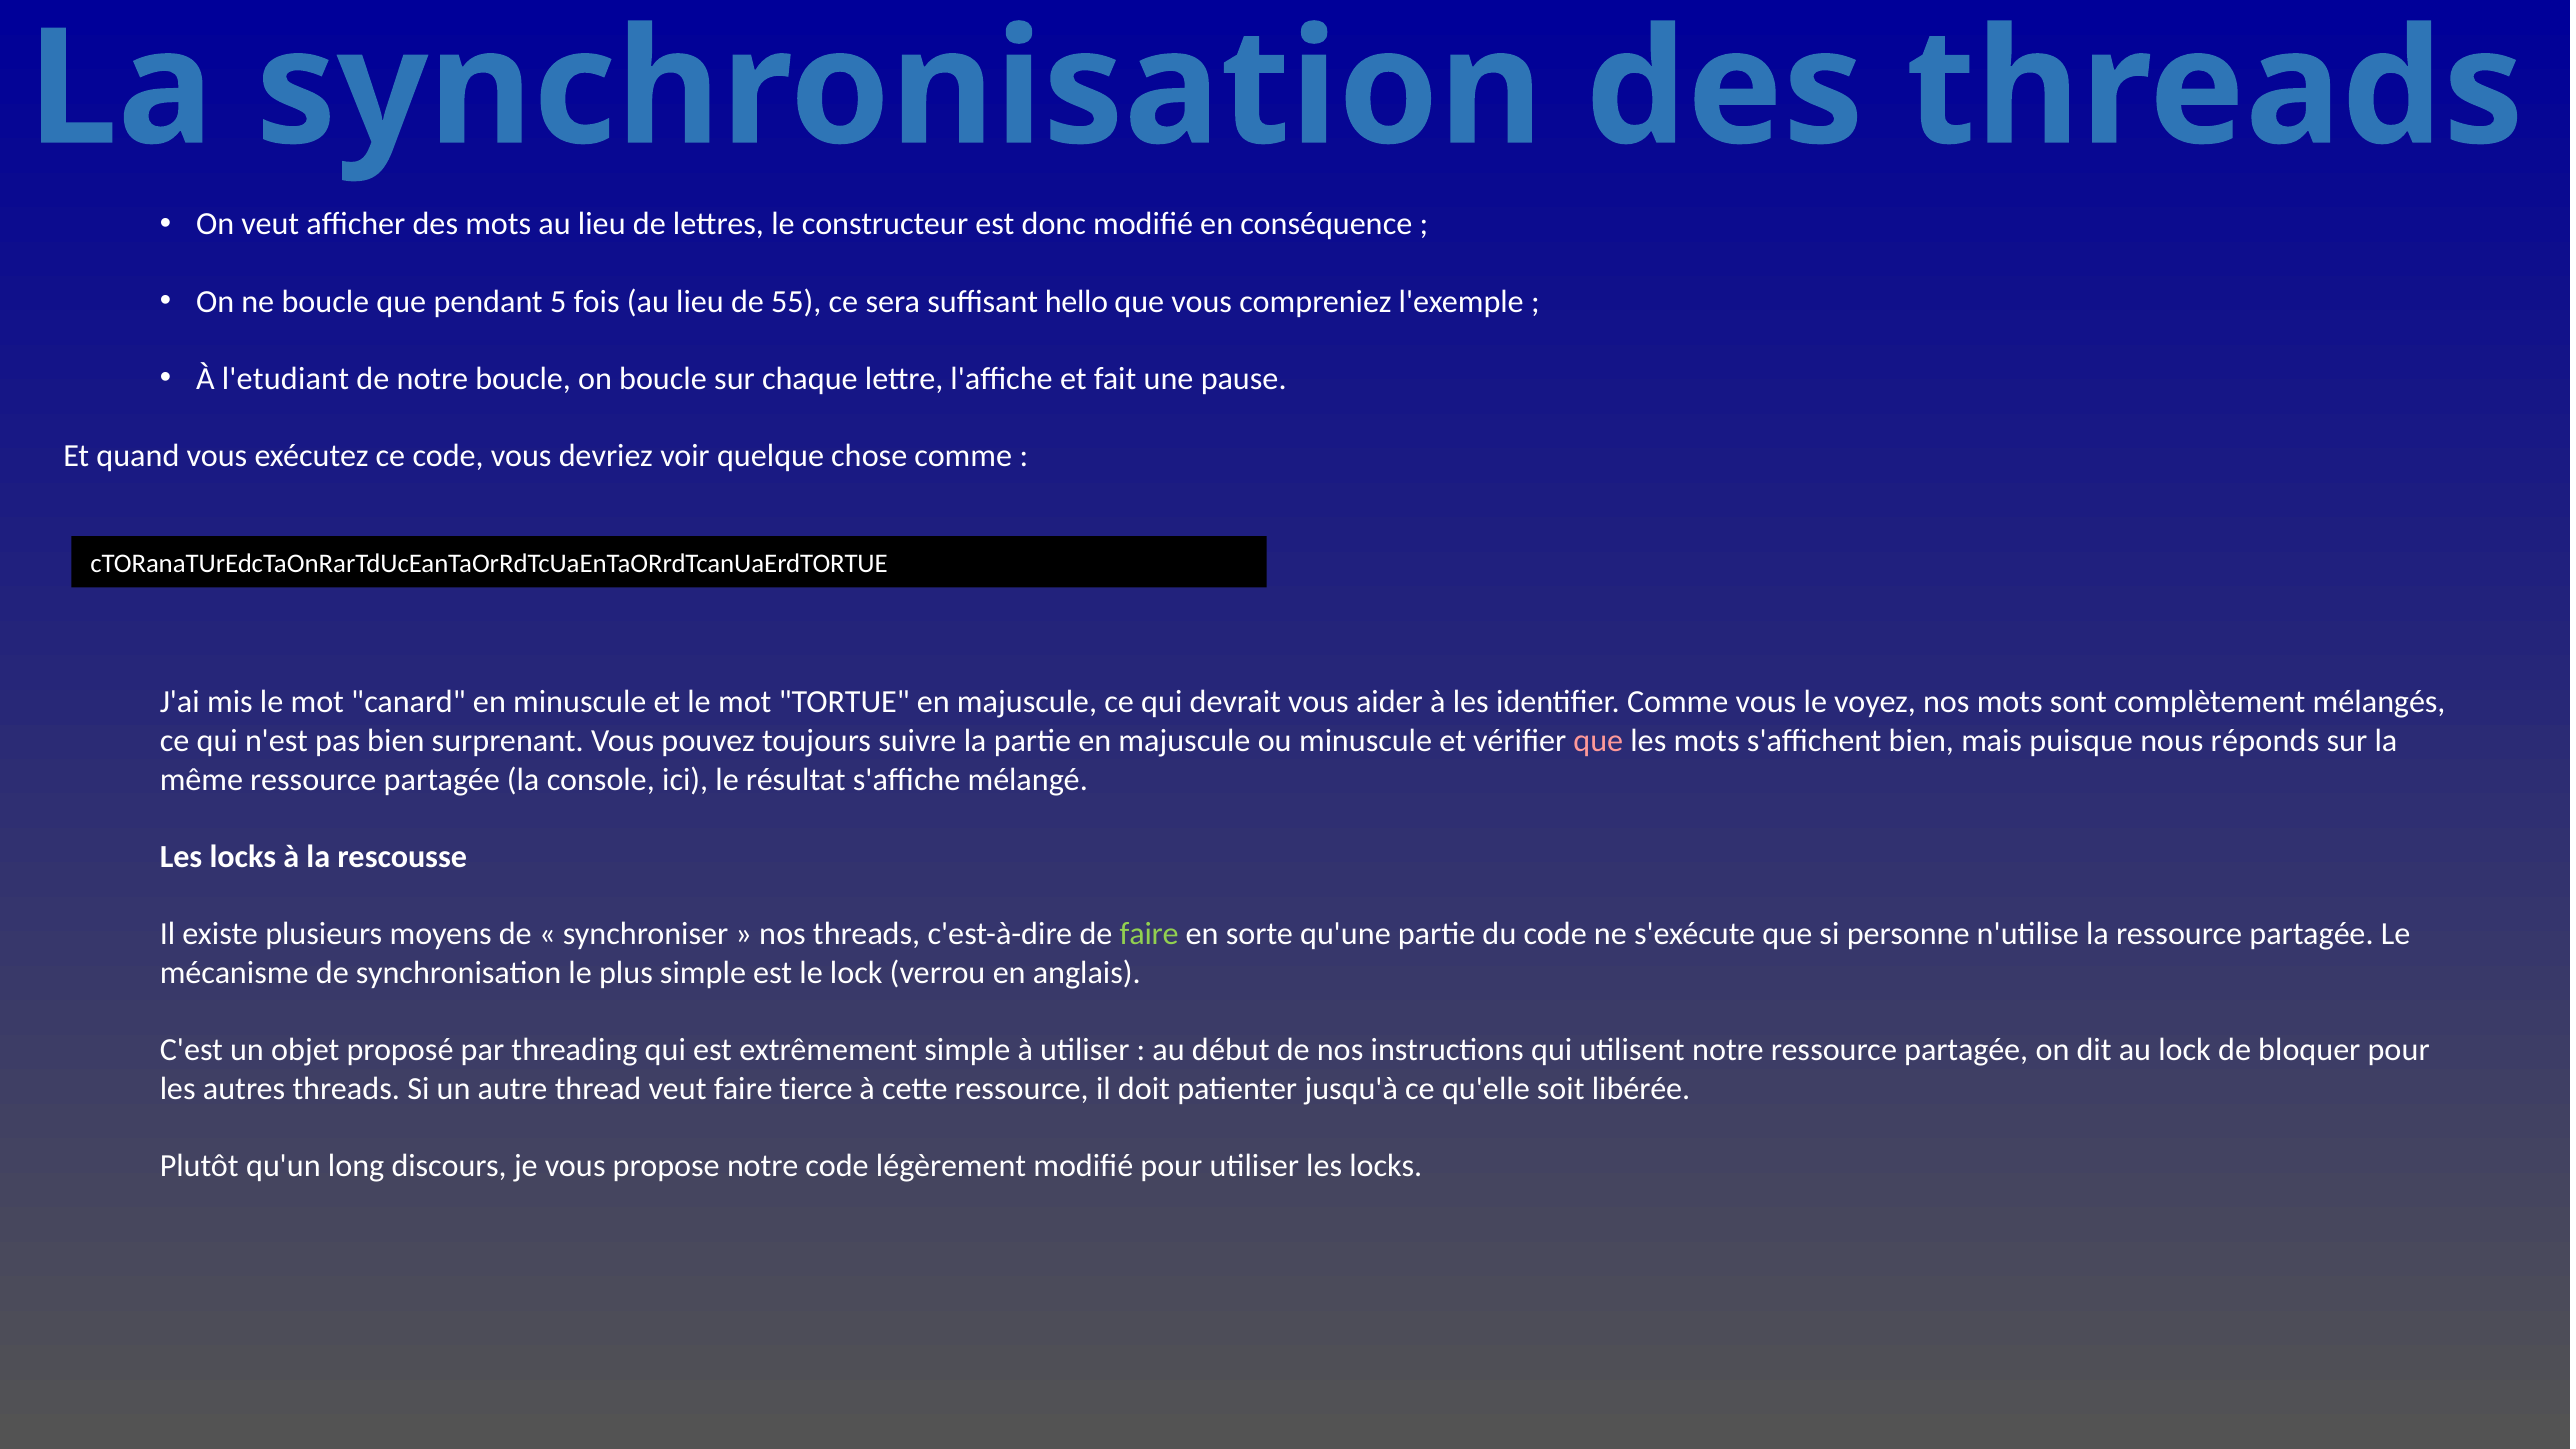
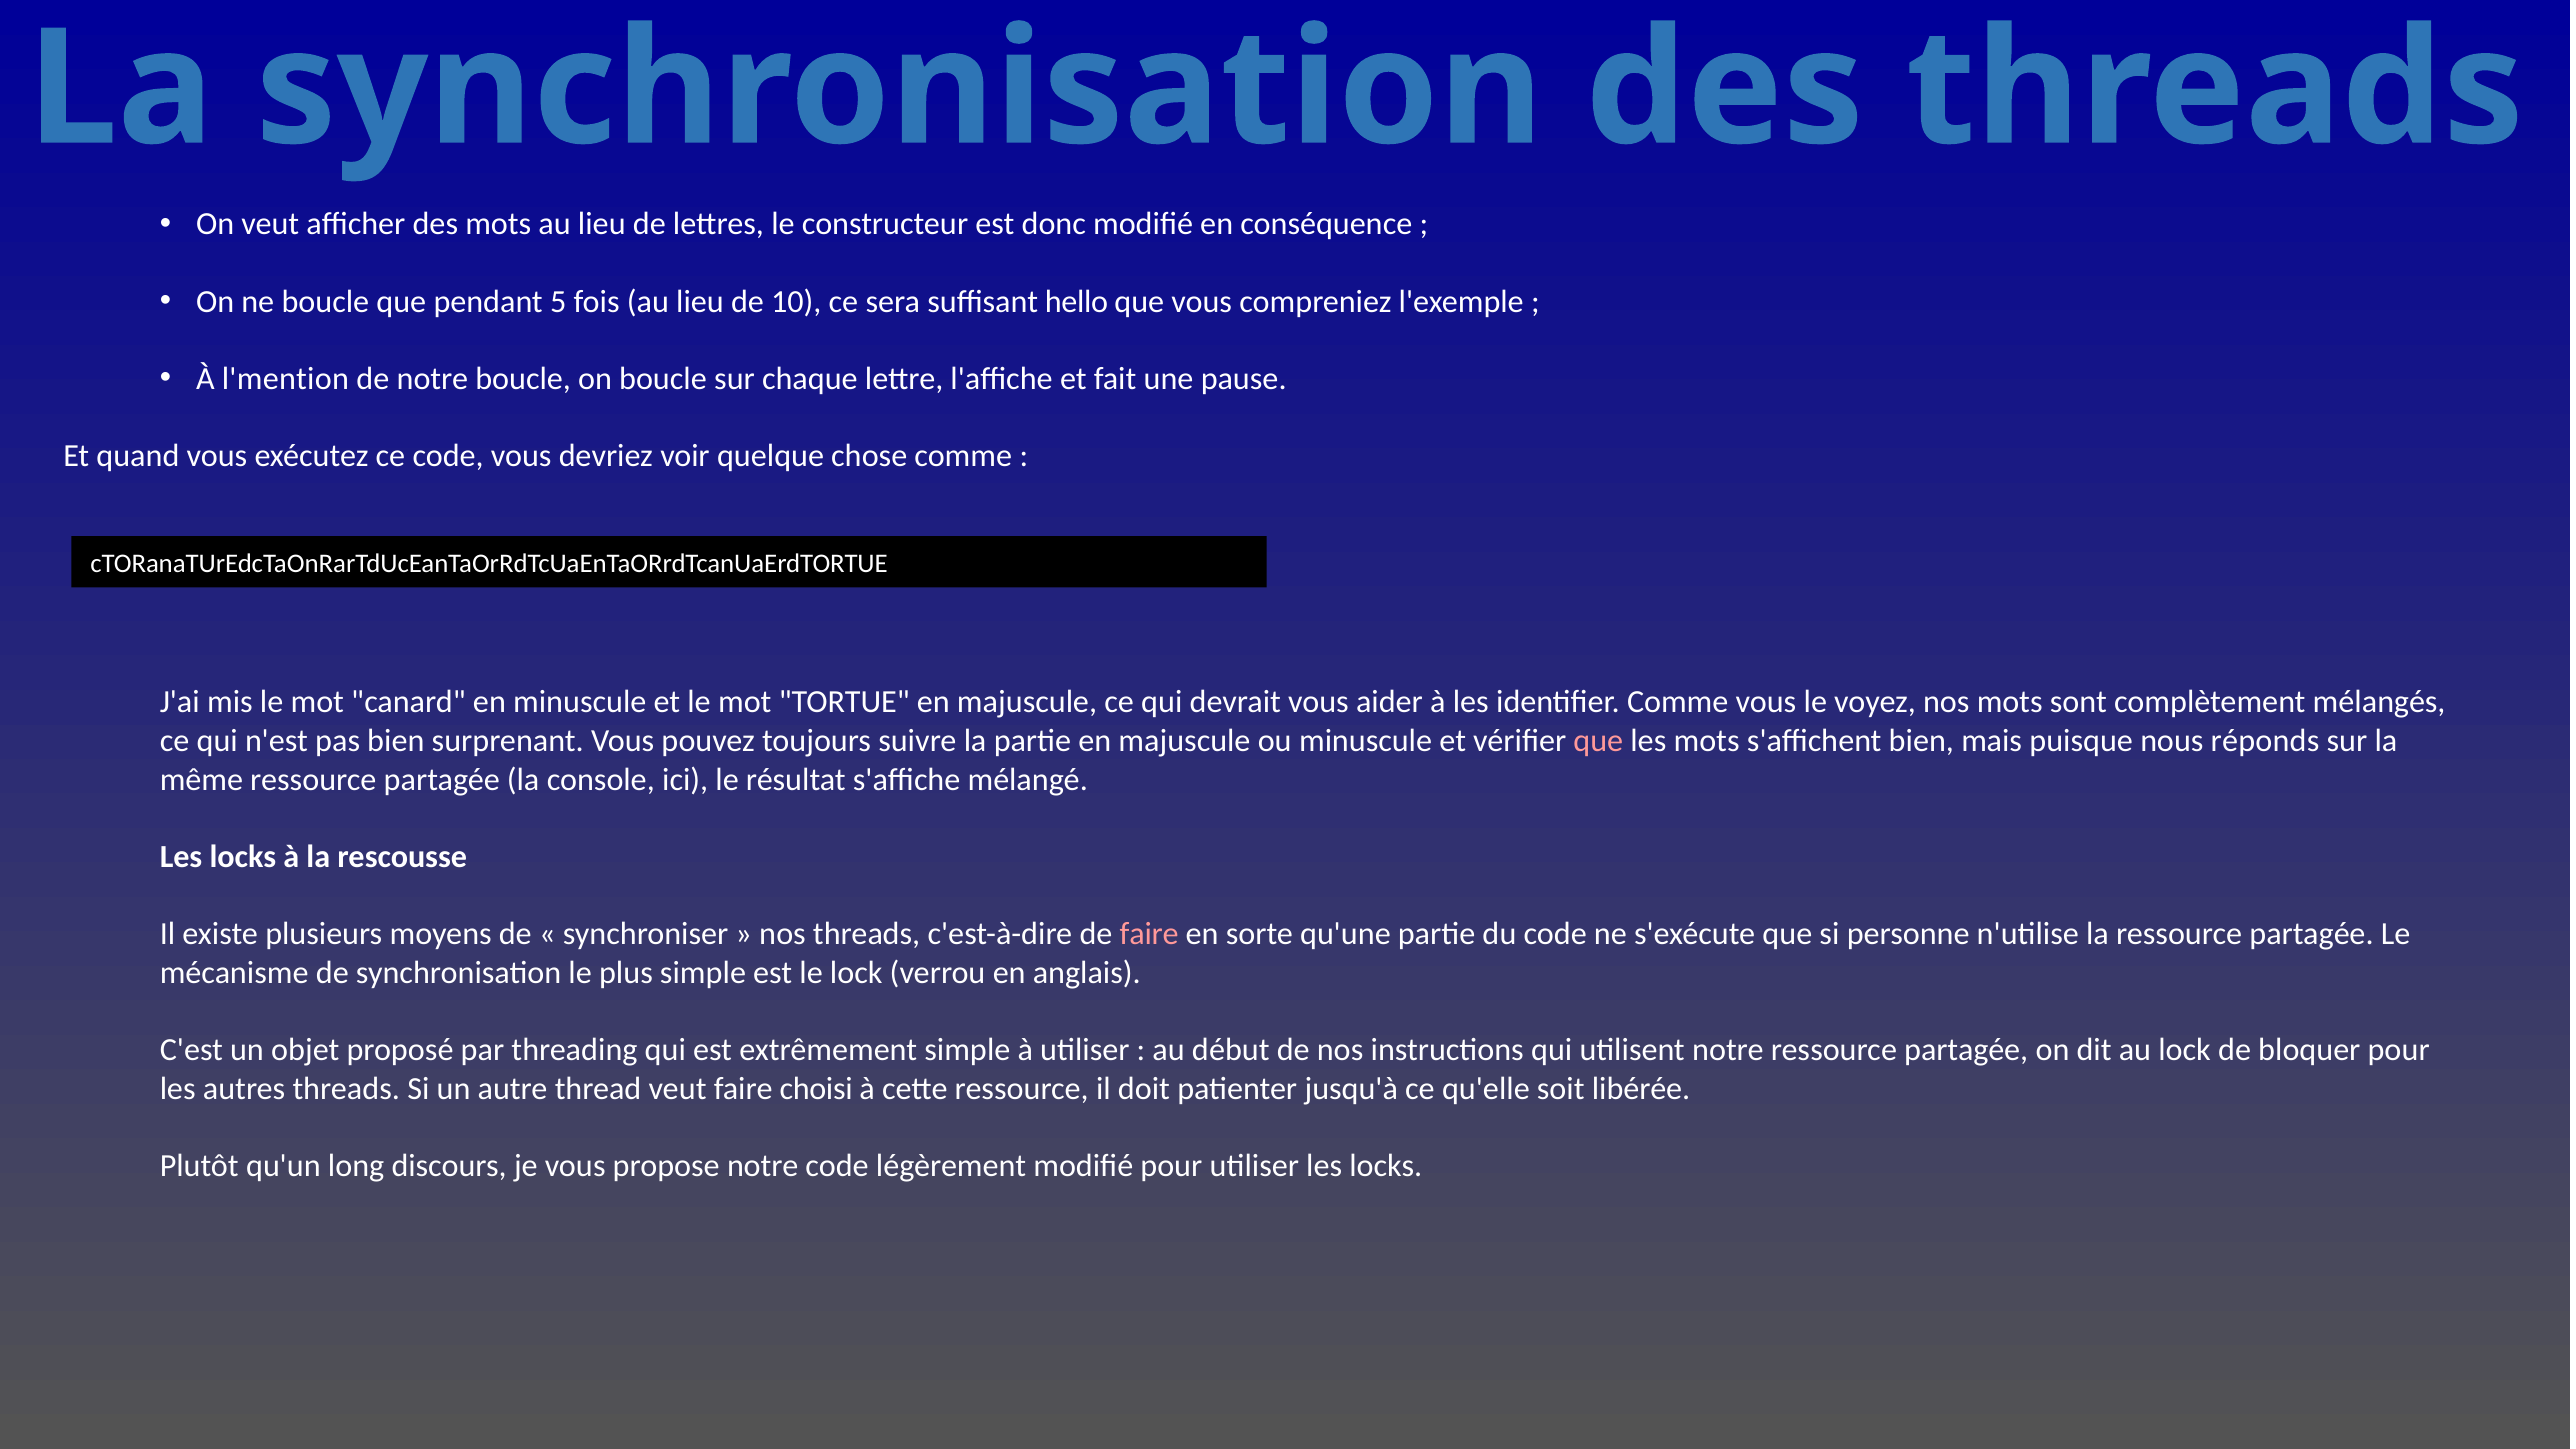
55: 55 -> 10
l'etudiant: l'etudiant -> l'mention
faire at (1149, 934) colour: light green -> pink
tierce: tierce -> choisi
